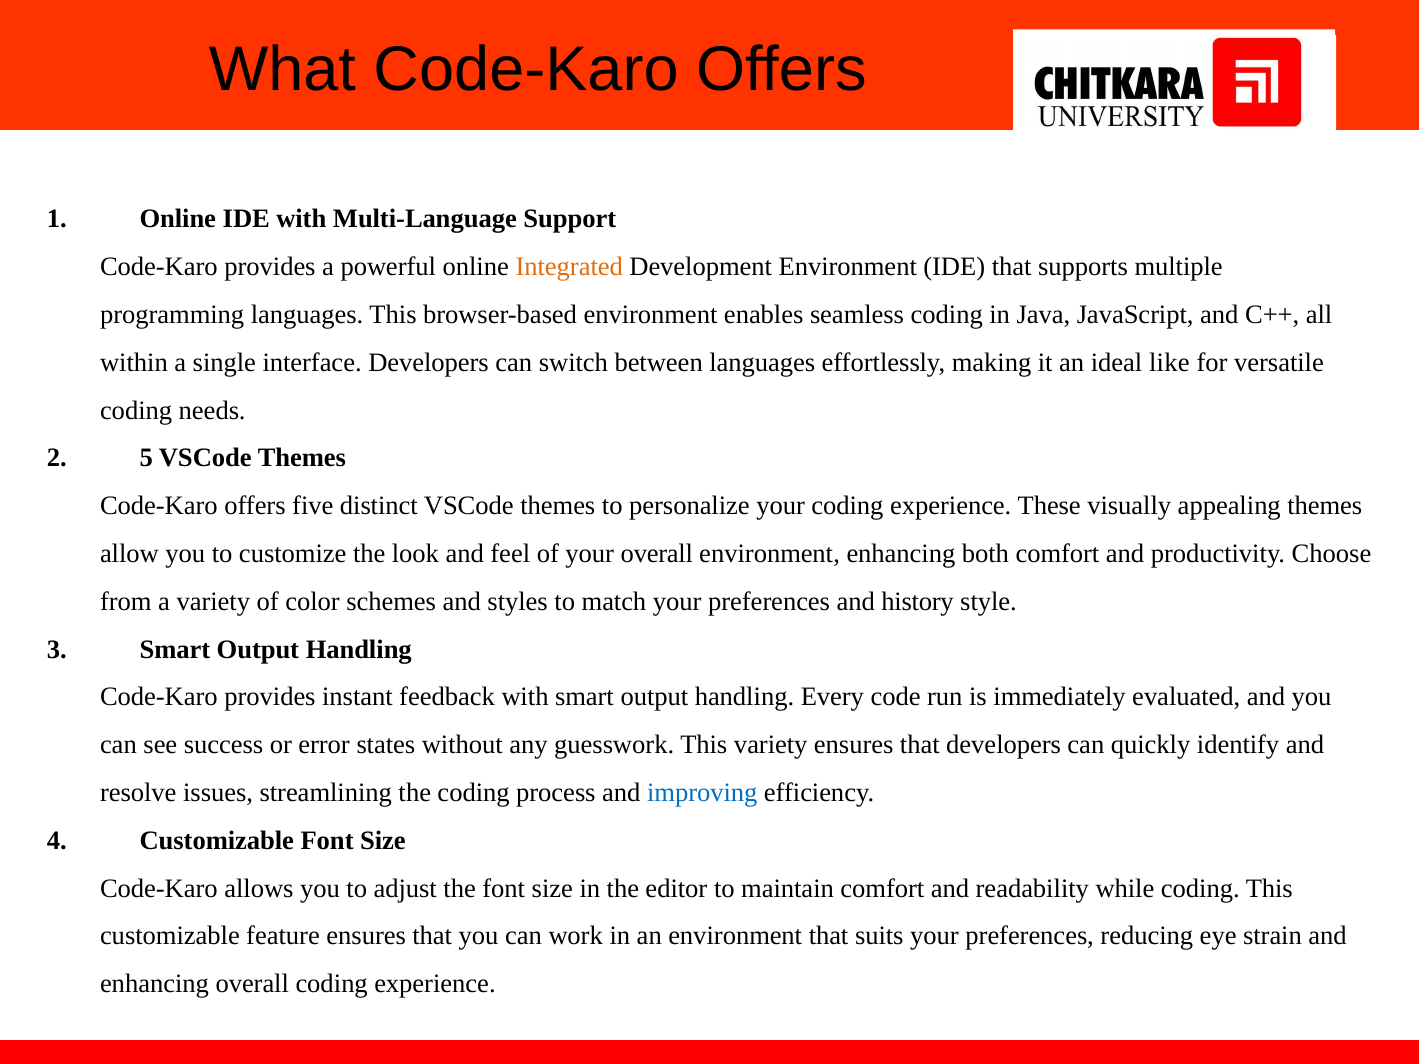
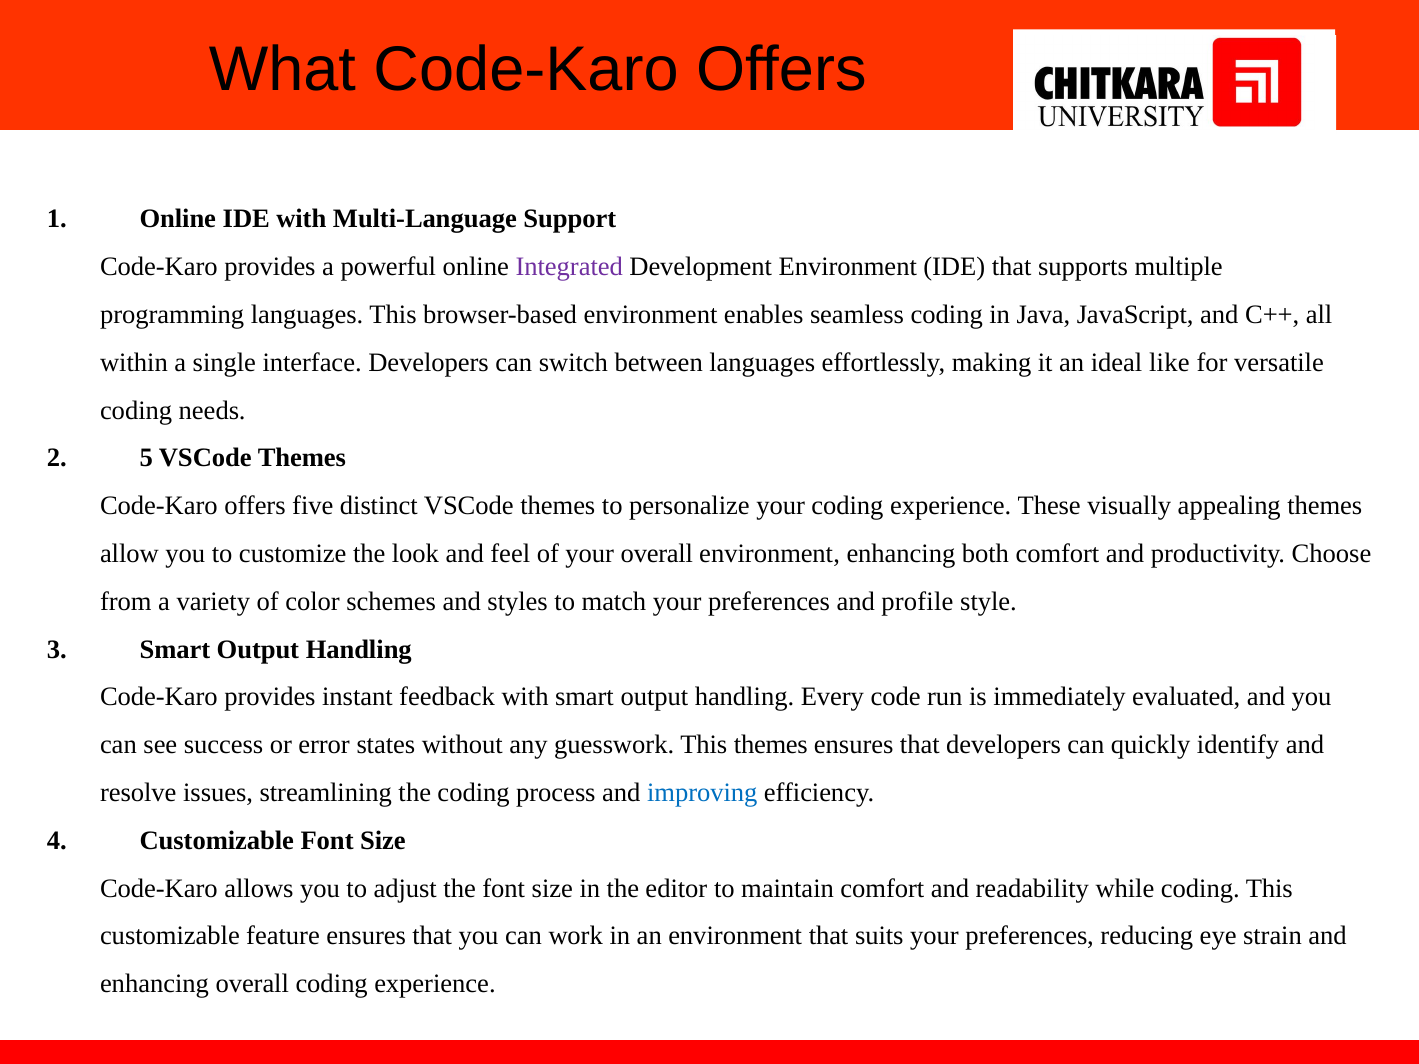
Integrated colour: orange -> purple
history: history -> profile
This variety: variety -> themes
